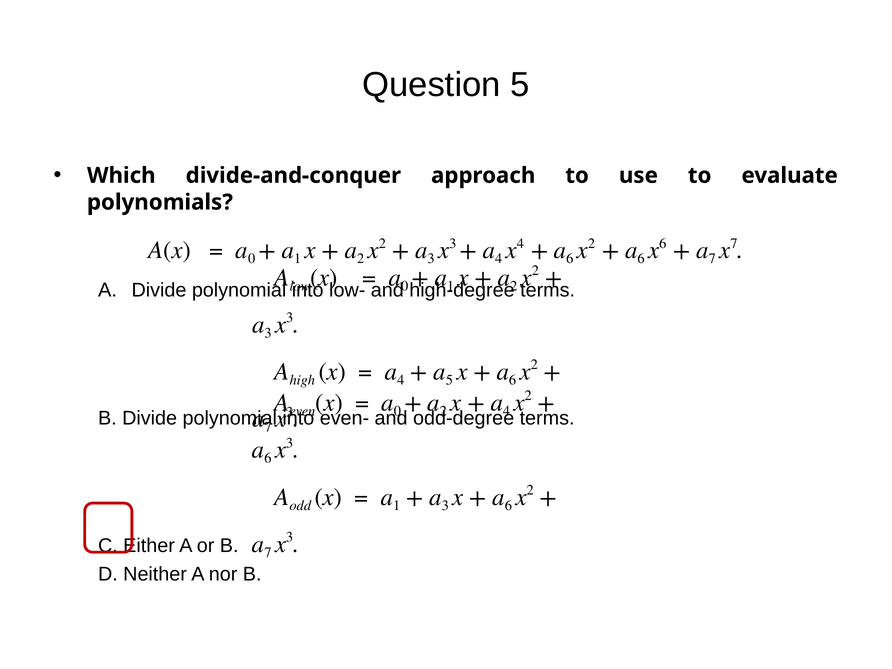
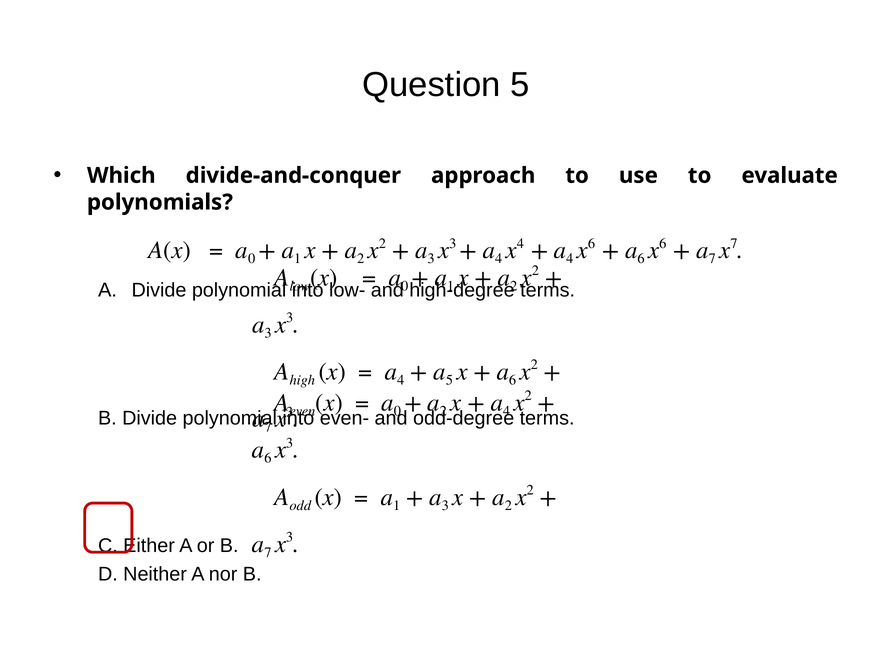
6 at (570, 259): 6 -> 4
2 at (592, 243): 2 -> 6
6 at (508, 505): 6 -> 2
